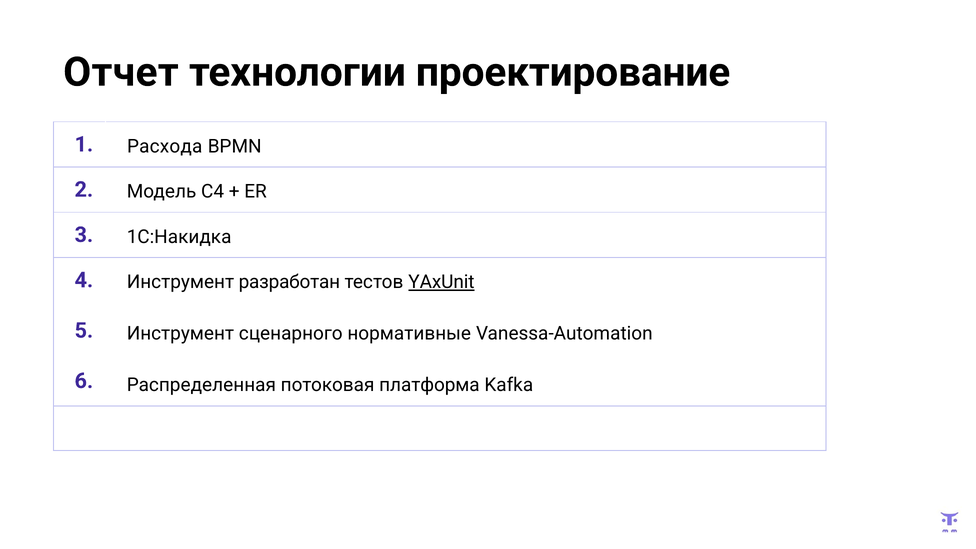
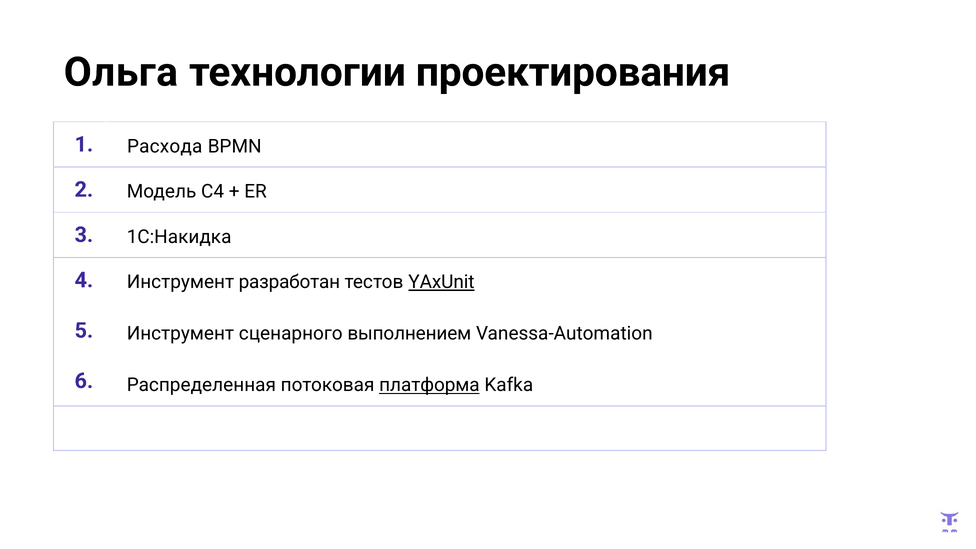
Отчет: Отчет -> Ольга
проектирование: проектирование -> проектирования
нормативные: нормативные -> выполнением
платформа underline: none -> present
